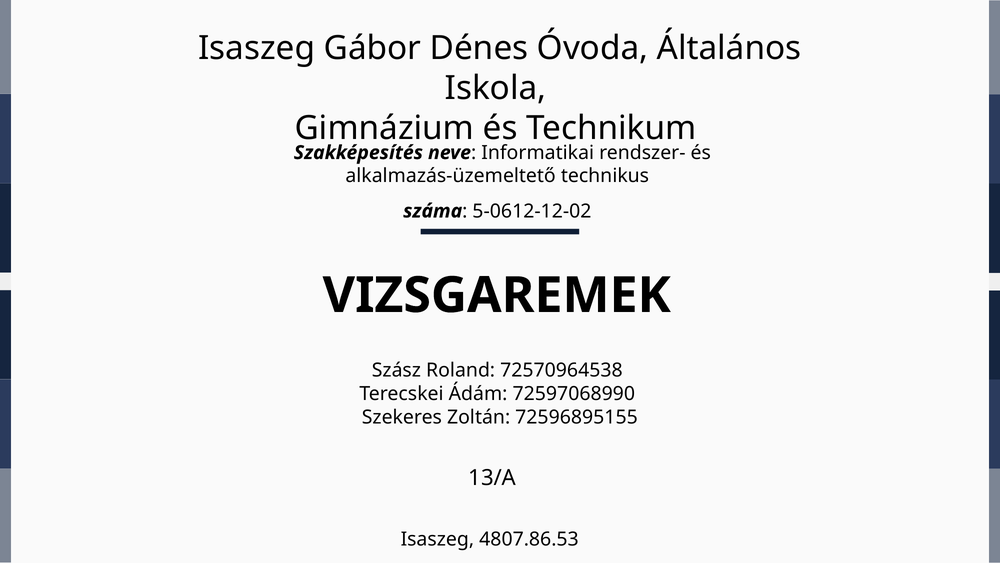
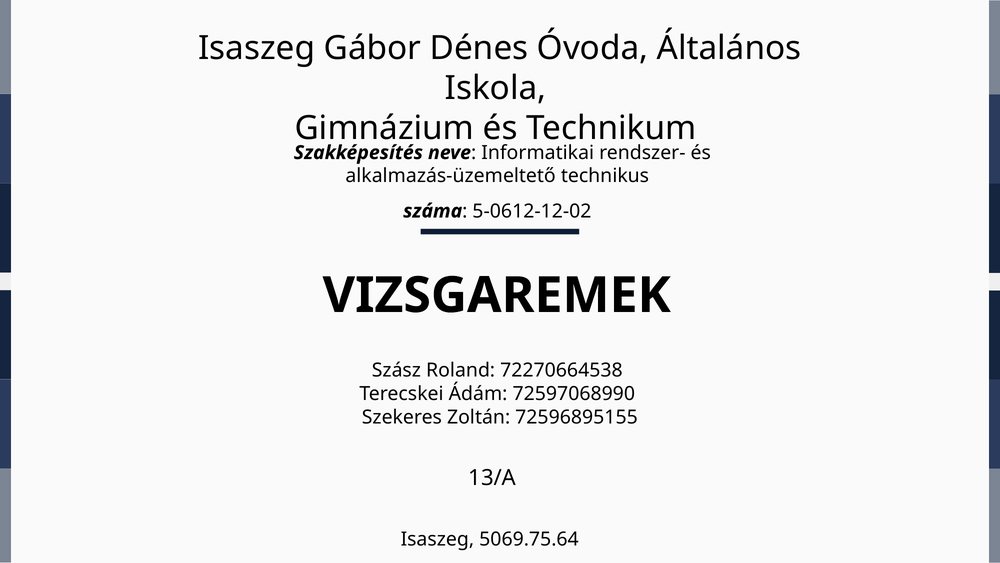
72570964538: 72570964538 -> 72270664538
4807.86.53: 4807.86.53 -> 5069.75.64
